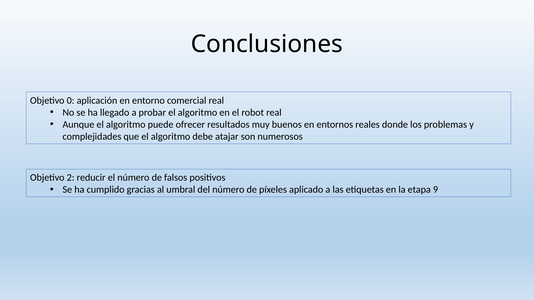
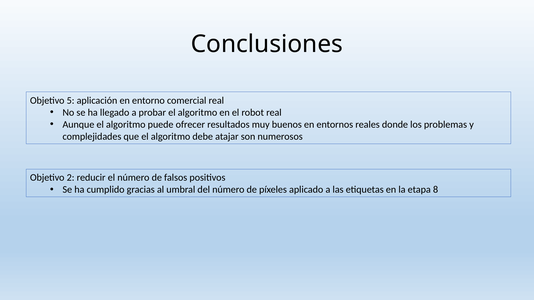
0: 0 -> 5
9: 9 -> 8
